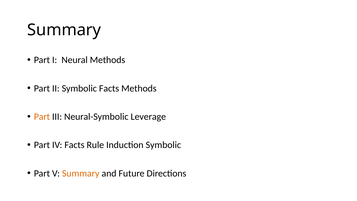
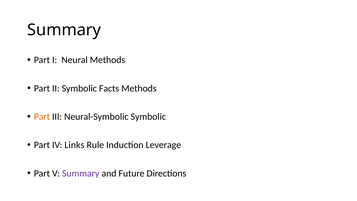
Neural-Symbolic Leverage: Leverage -> Symbolic
IV Facts: Facts -> Links
Induction Symbolic: Symbolic -> Leverage
Summary at (81, 173) colour: orange -> purple
